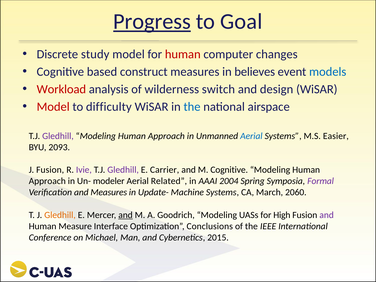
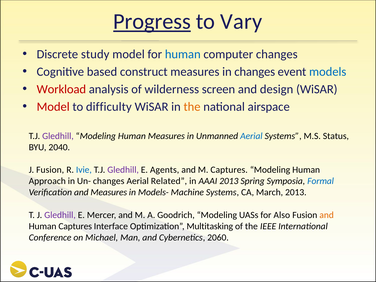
Goal: Goal -> Vary
human at (183, 54) colour: red -> blue
in believes: believes -> changes
switch: switch -> screen
the at (192, 107) colour: blue -> orange
Approach at (166, 136): Approach -> Measures
Easier: Easier -> Status
2093: 2093 -> 2040
Ivie colour: purple -> blue
Carrier: Carrier -> Agents
M Cognitive: Cognitive -> Captures
Un- modeler: modeler -> changes
AAAI 2004: 2004 -> 2013
Formal colour: purple -> blue
Update-: Update- -> Models-
March 2060: 2060 -> 2013
Gledhill at (60, 215) colour: orange -> purple
and at (126, 215) underline: present -> none
High: High -> Also
and at (327, 215) colour: purple -> orange
Human Measure: Measure -> Captures
Conclusions: Conclusions -> Multitasking
2015: 2015 -> 2060
